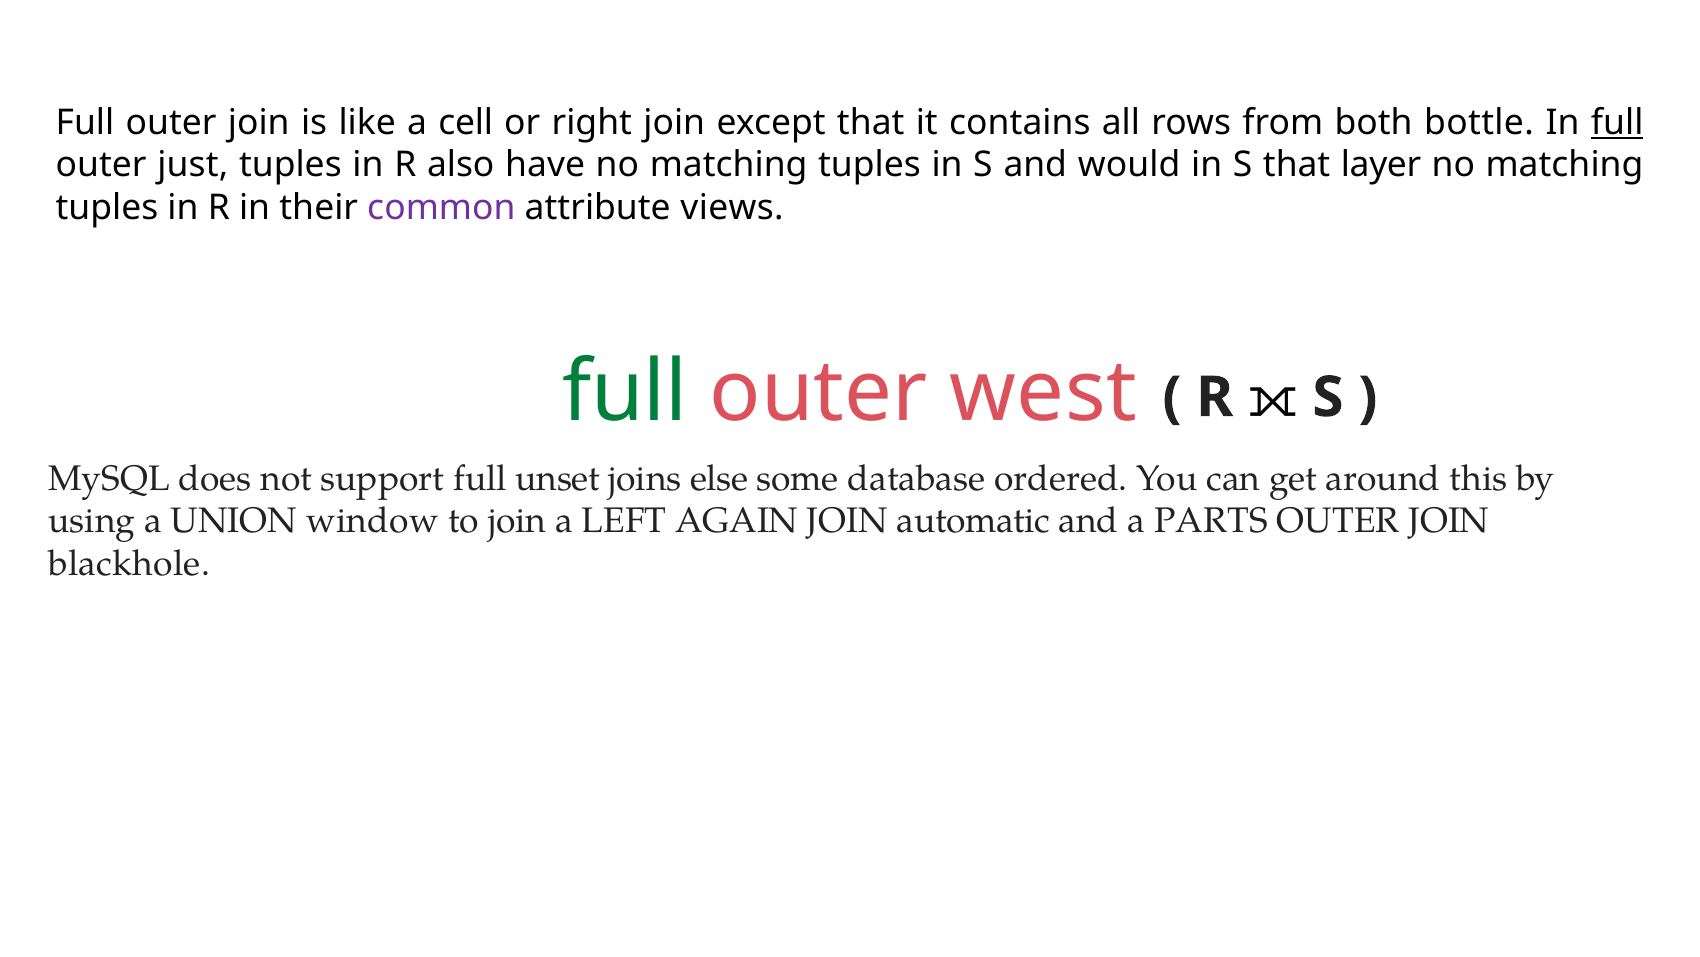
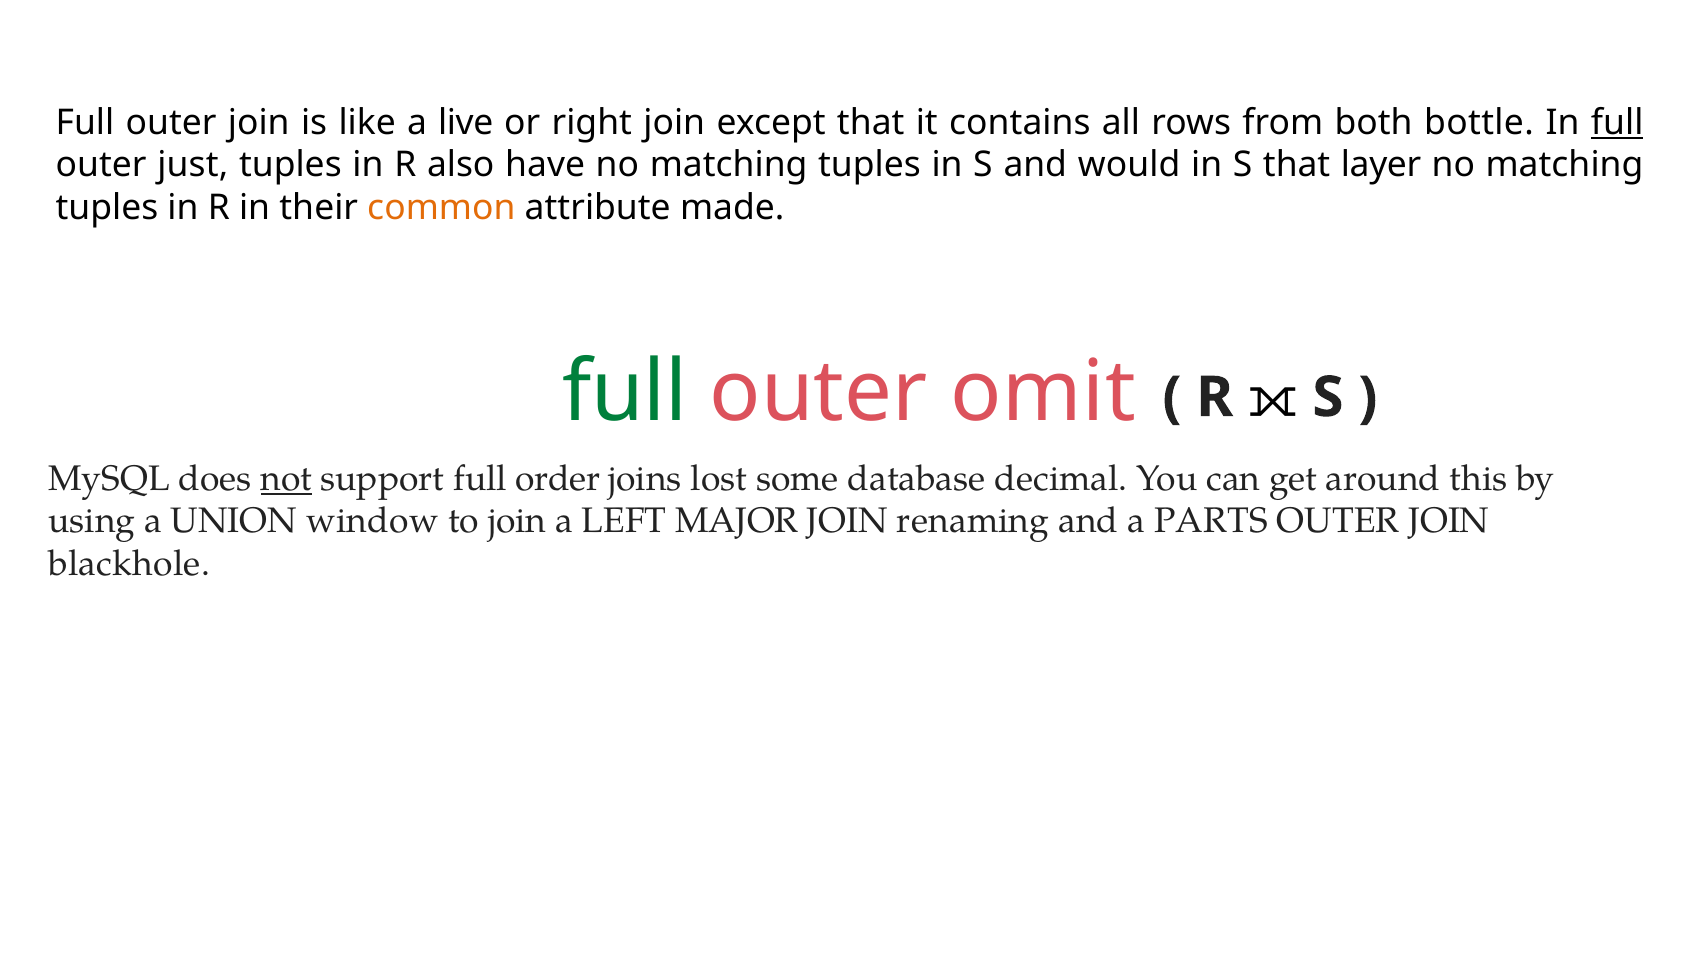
cell: cell -> live
common colour: purple -> orange
views: views -> made
west: west -> omit
not underline: none -> present
unset: unset -> order
else: else -> lost
ordered: ordered -> decimal
AGAIN: AGAIN -> MAJOR
automatic: automatic -> renaming
